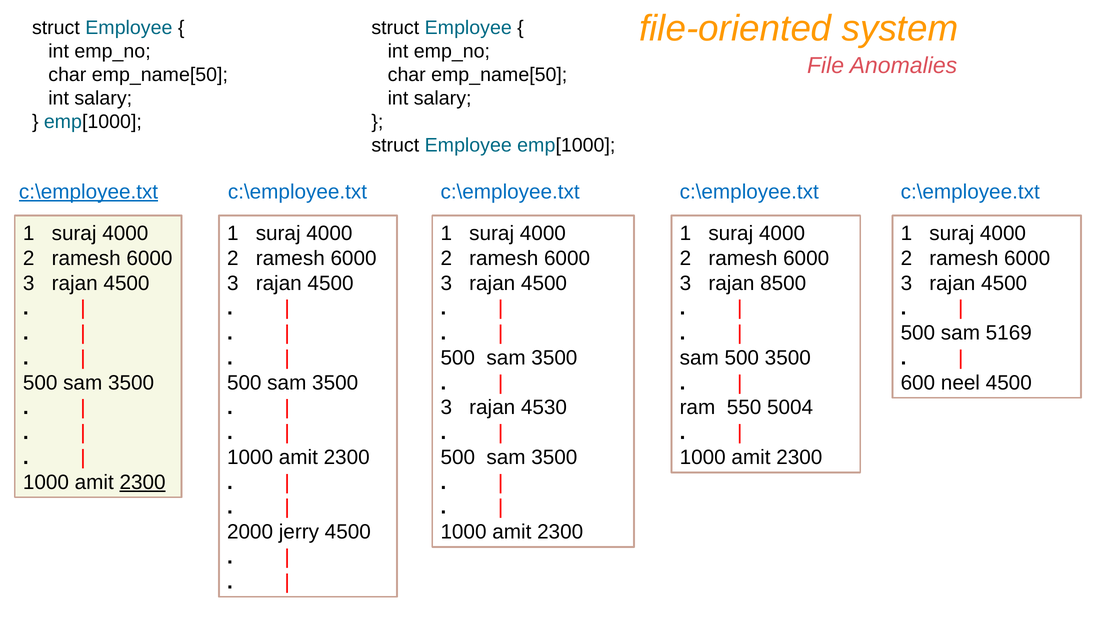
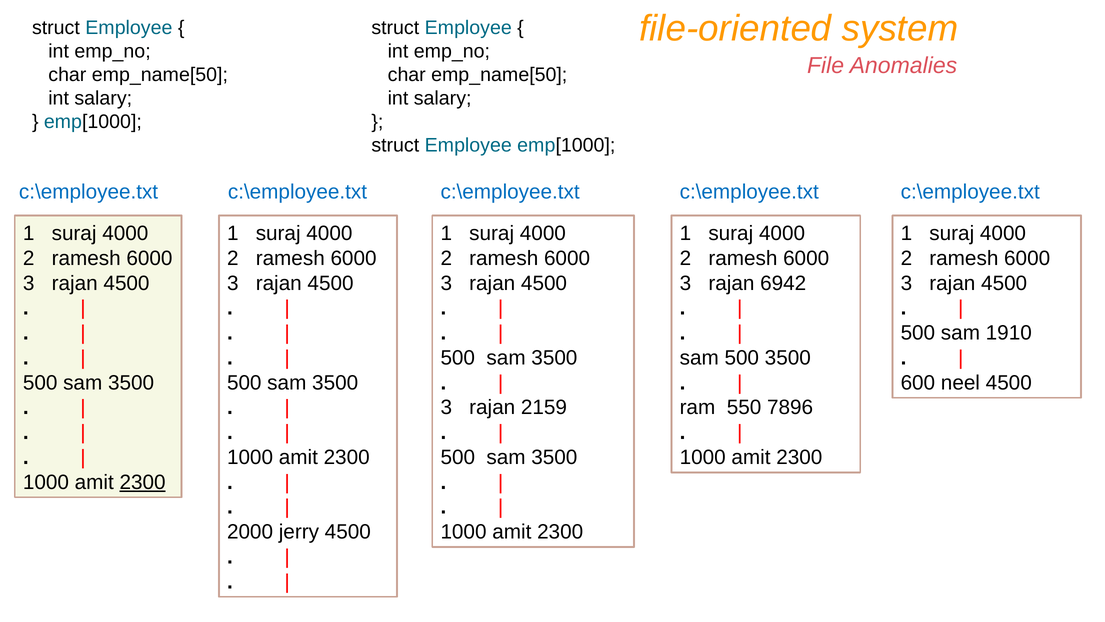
c:\employee.txt at (89, 192) underline: present -> none
8500: 8500 -> 6942
5169: 5169 -> 1910
4530: 4530 -> 2159
5004: 5004 -> 7896
